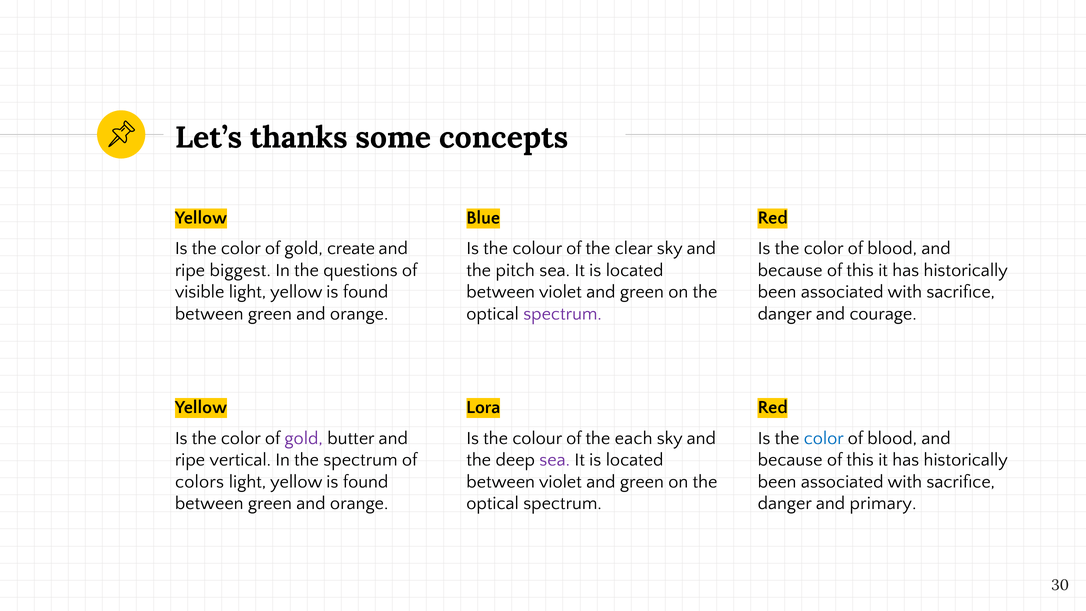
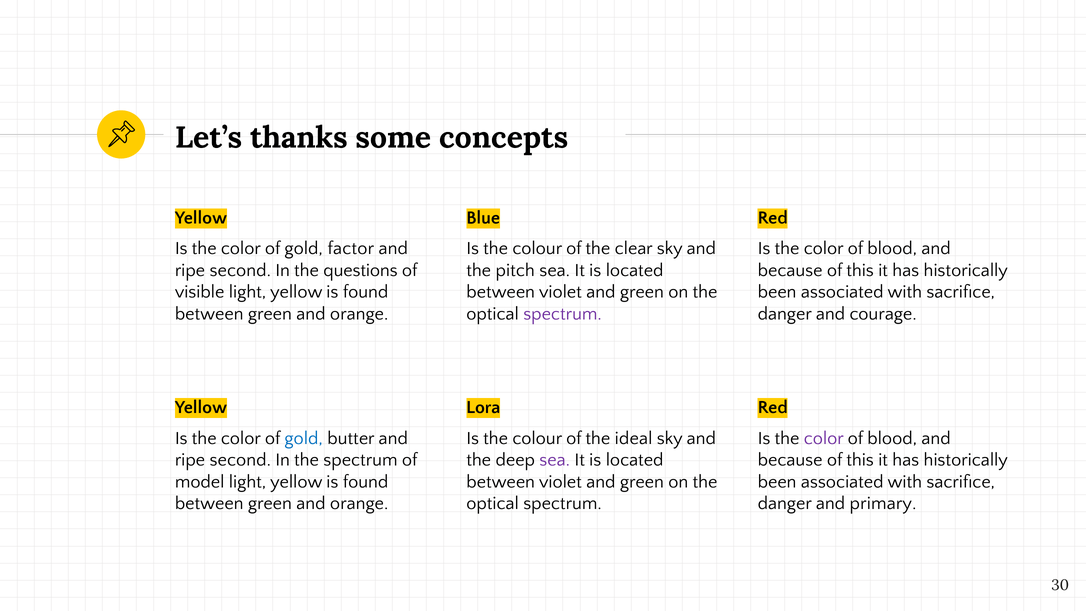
create: create -> factor
biggest at (240, 270): biggest -> second
gold at (304, 438) colour: purple -> blue
each: each -> ideal
color at (824, 438) colour: blue -> purple
vertical at (240, 460): vertical -> second
colors: colors -> model
